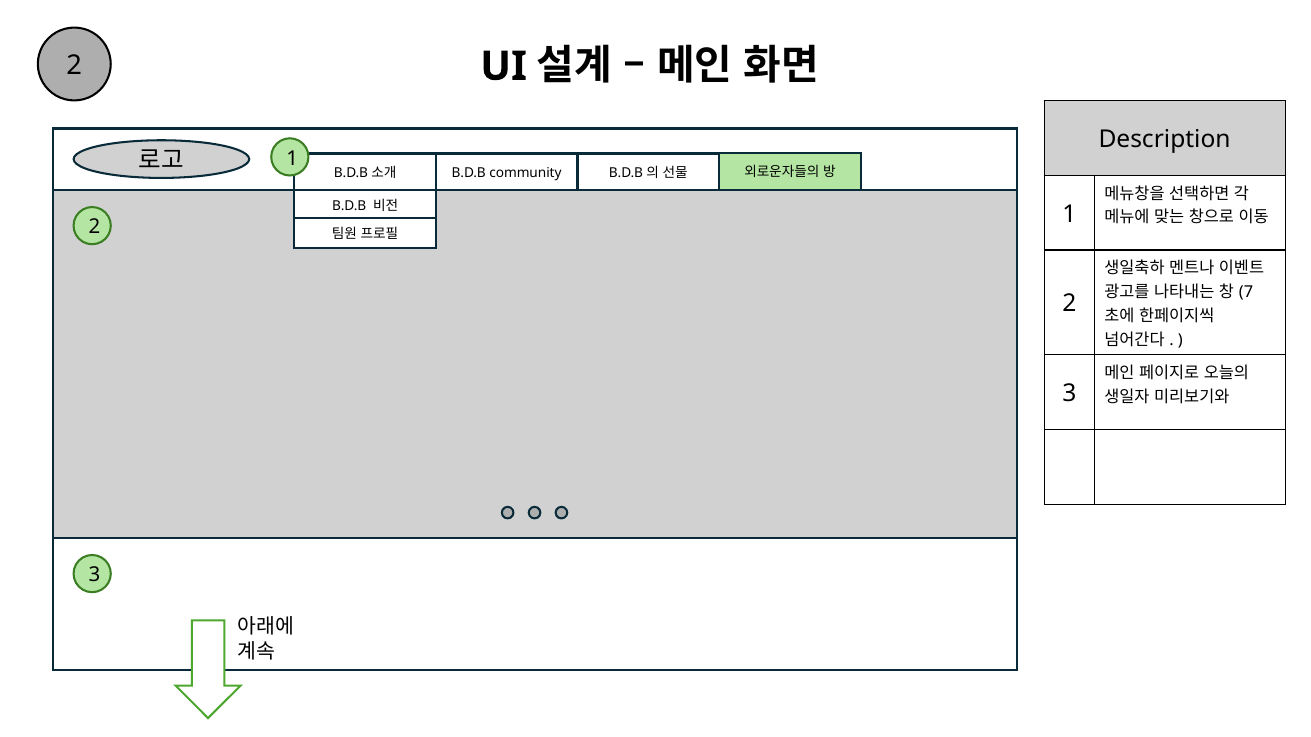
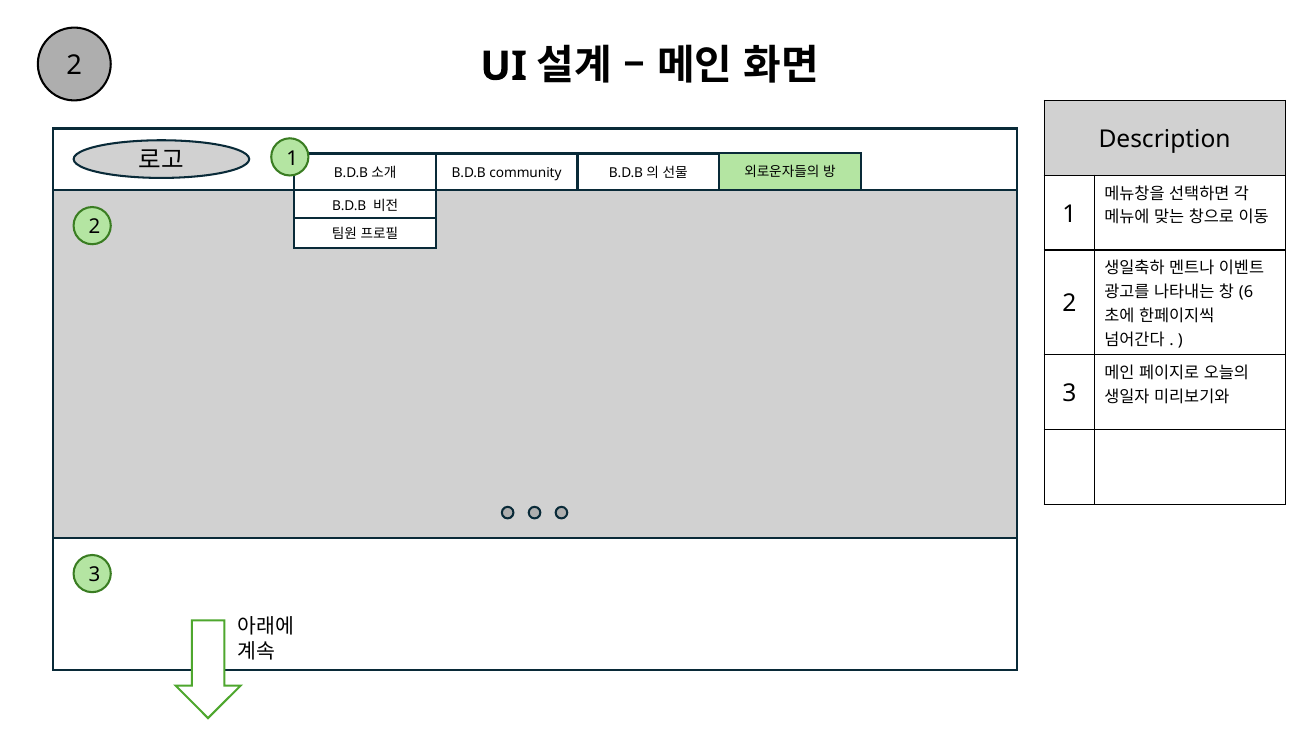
7: 7 -> 6
